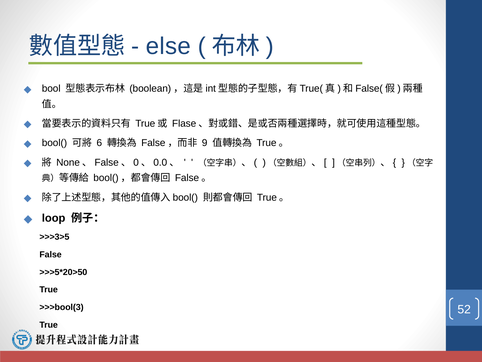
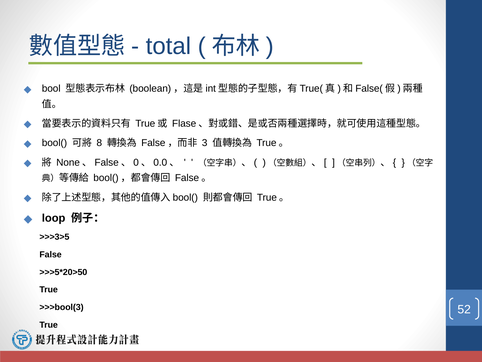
else: else -> total
6: 6 -> 8
9: 9 -> 3
